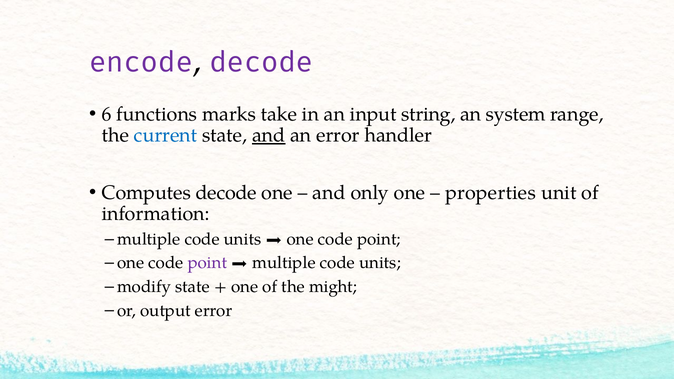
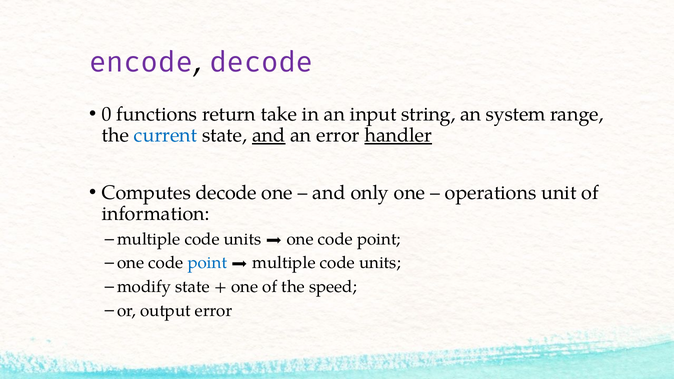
6: 6 -> 0
marks: marks -> return
handler underline: none -> present
properties: properties -> operations
point at (207, 263) colour: purple -> blue
might: might -> speed
